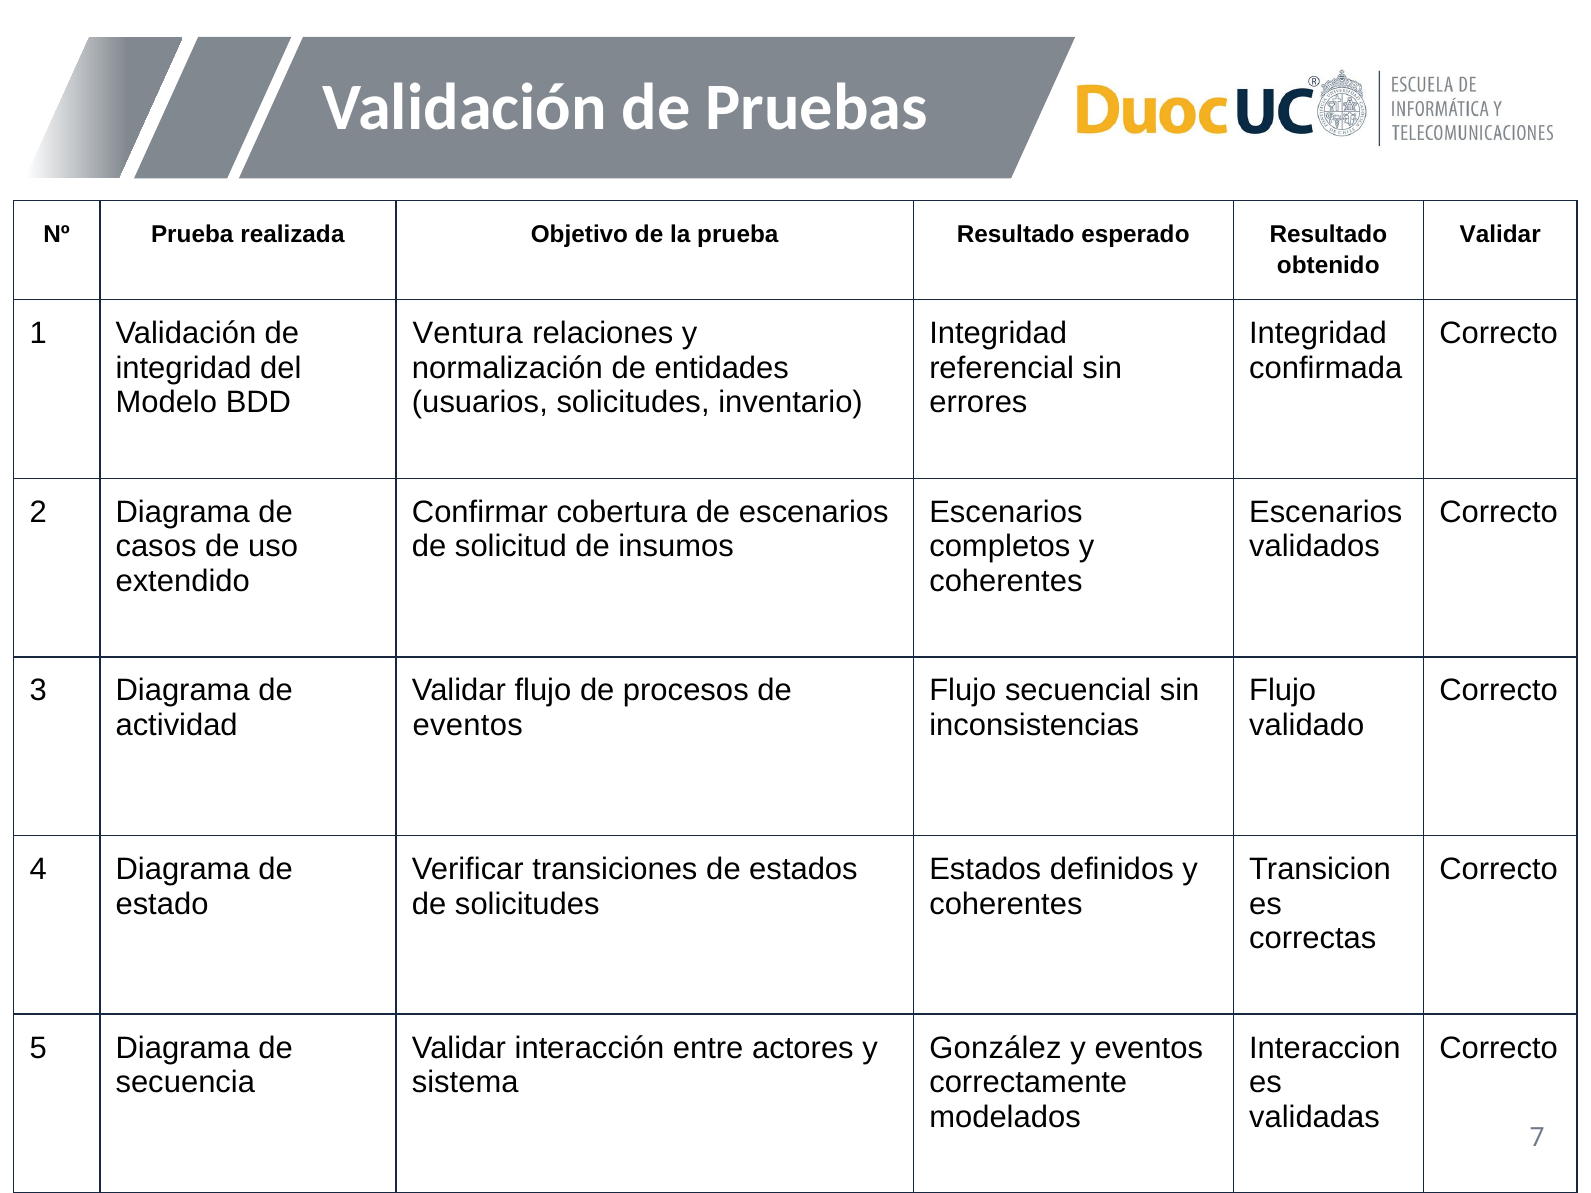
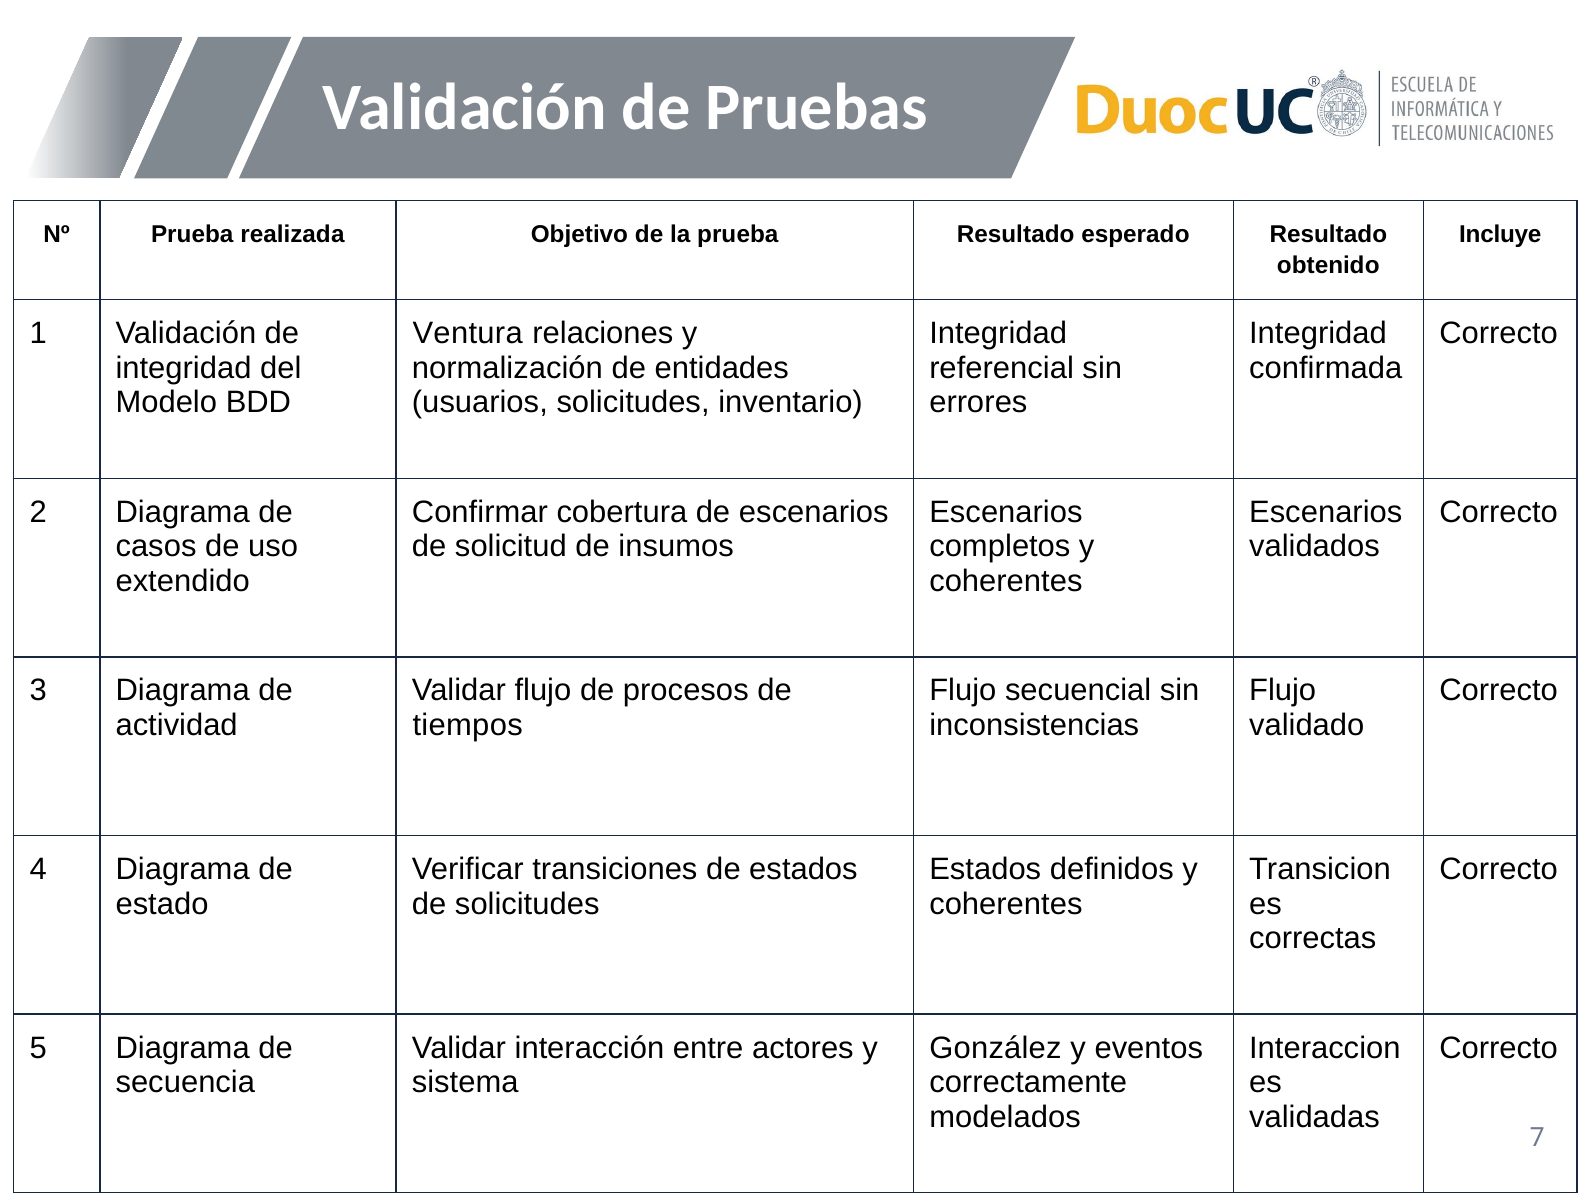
Validar at (1500, 235): Validar -> Incluye
eventos at (468, 726): eventos -> tiempos
